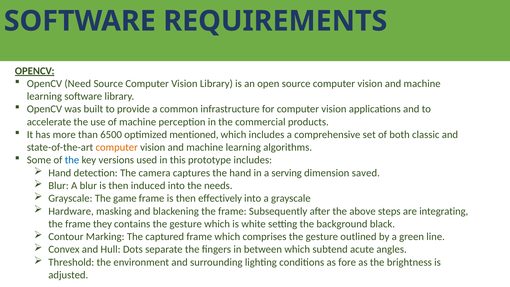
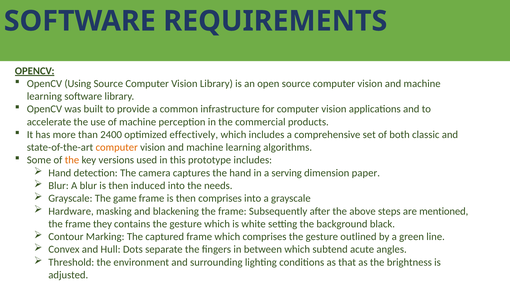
Need: Need -> Using
6500: 6500 -> 2400
mentioned: mentioned -> effectively
the at (72, 160) colour: blue -> orange
saved: saved -> paper
then effectively: effectively -> comprises
integrating: integrating -> mentioned
fore: fore -> that
